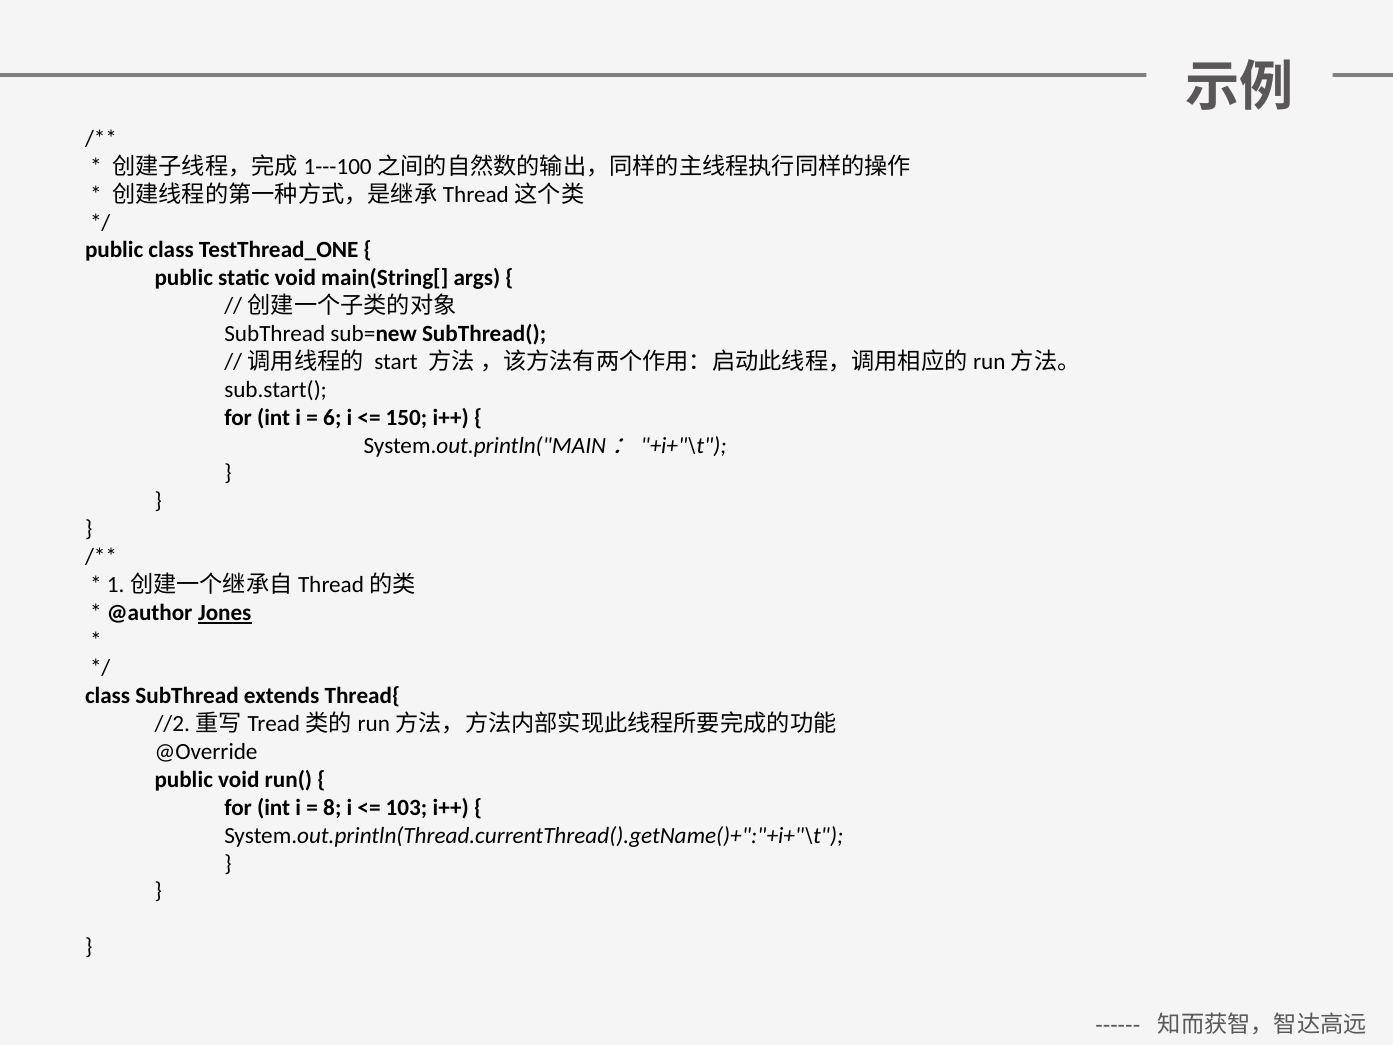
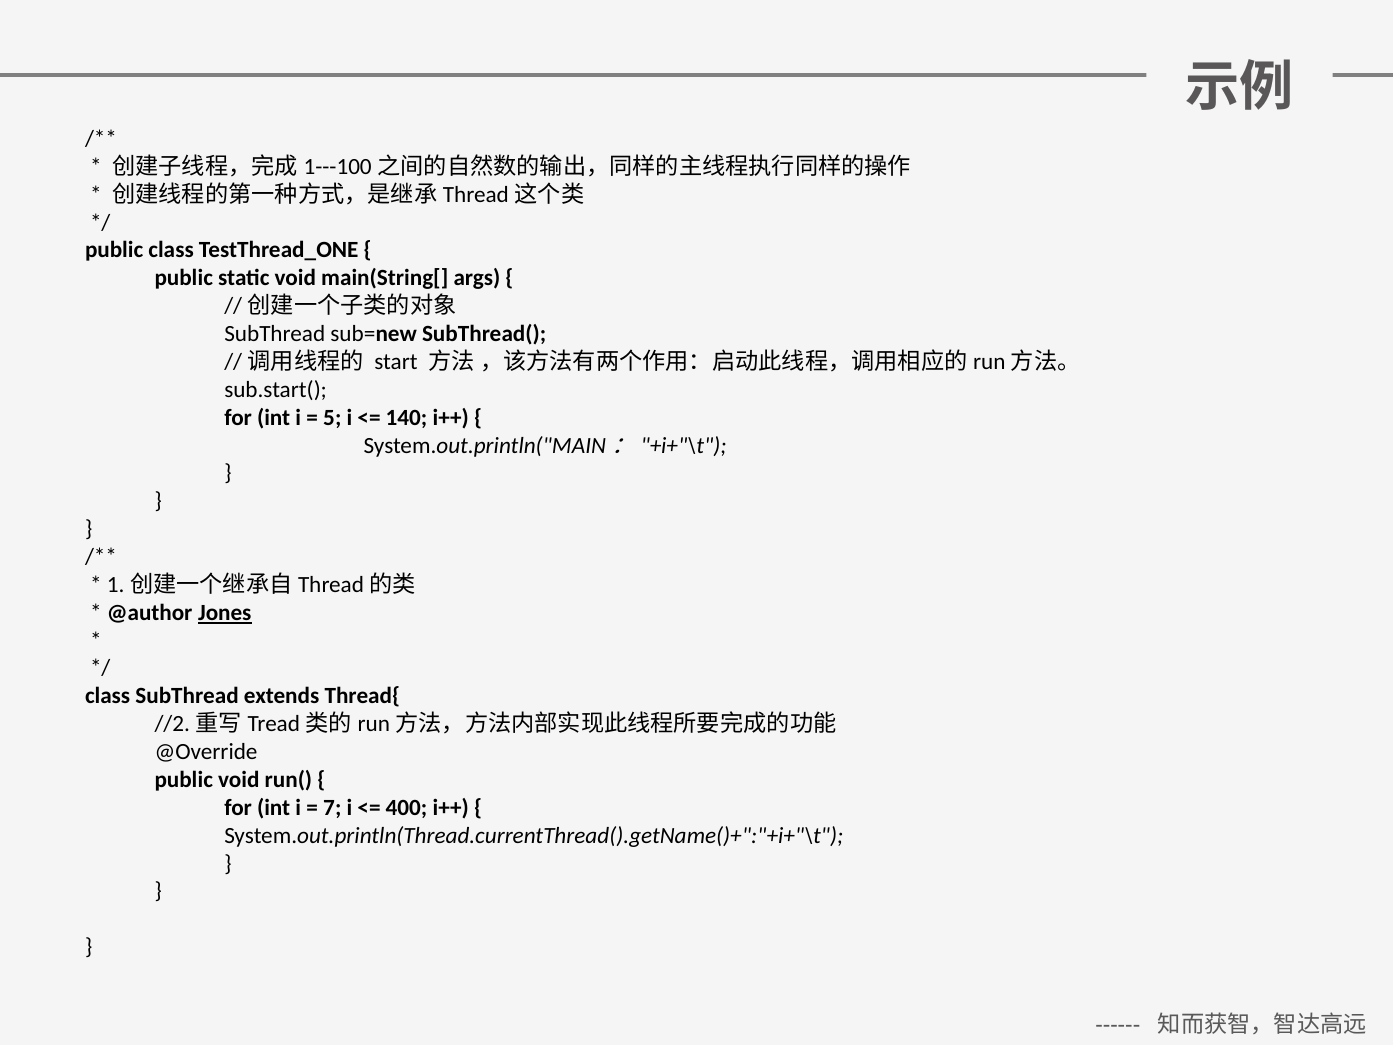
6: 6 -> 5
150: 150 -> 140
8: 8 -> 7
103: 103 -> 400
